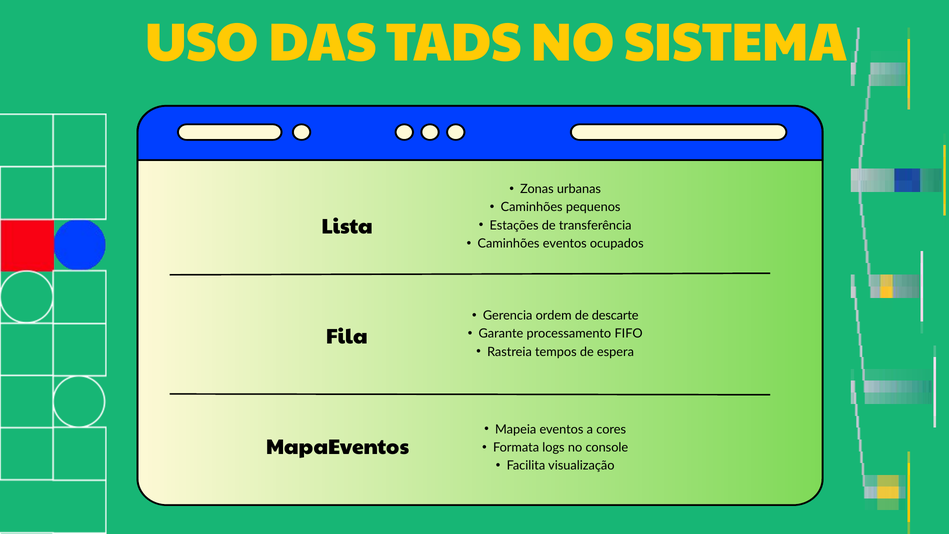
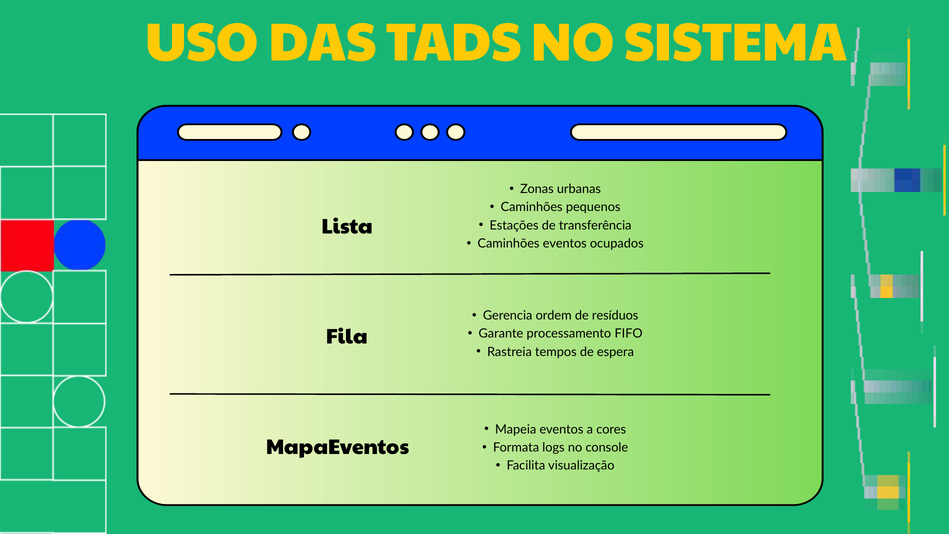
descarte: descarte -> resíduos
